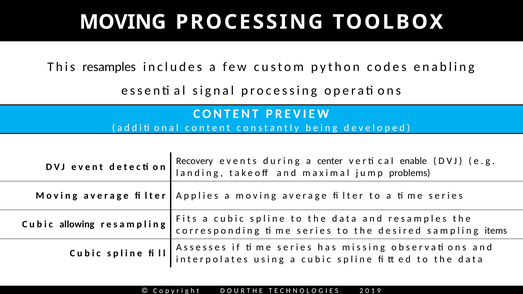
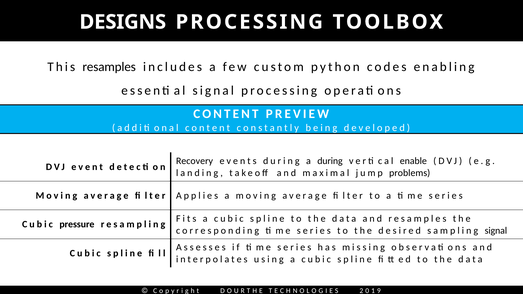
MOVING at (123, 22): MOVING -> DESIGNS
a center: center -> during
allowing: allowing -> pressure
sampling items: items -> signal
